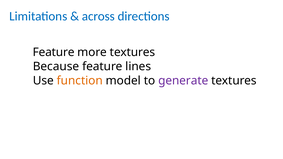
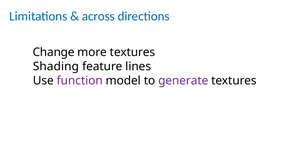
Feature at (54, 52): Feature -> Change
Because: Because -> Shading
function colour: orange -> purple
